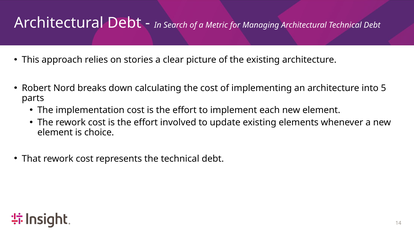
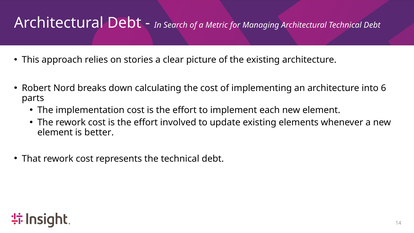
5: 5 -> 6
choice: choice -> better
